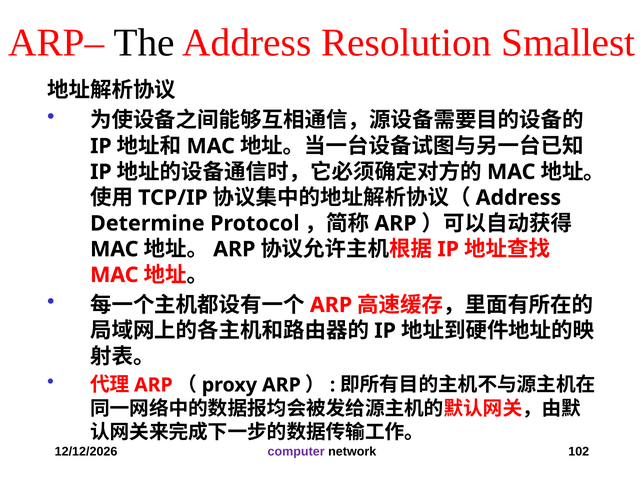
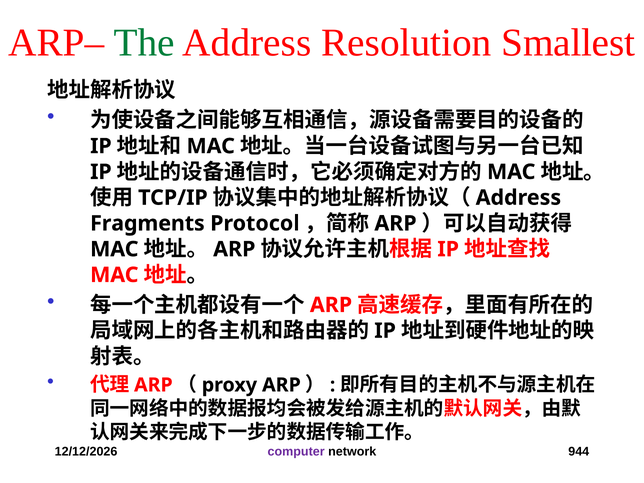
The colour: black -> green
Determine: Determine -> Fragments
102: 102 -> 944
